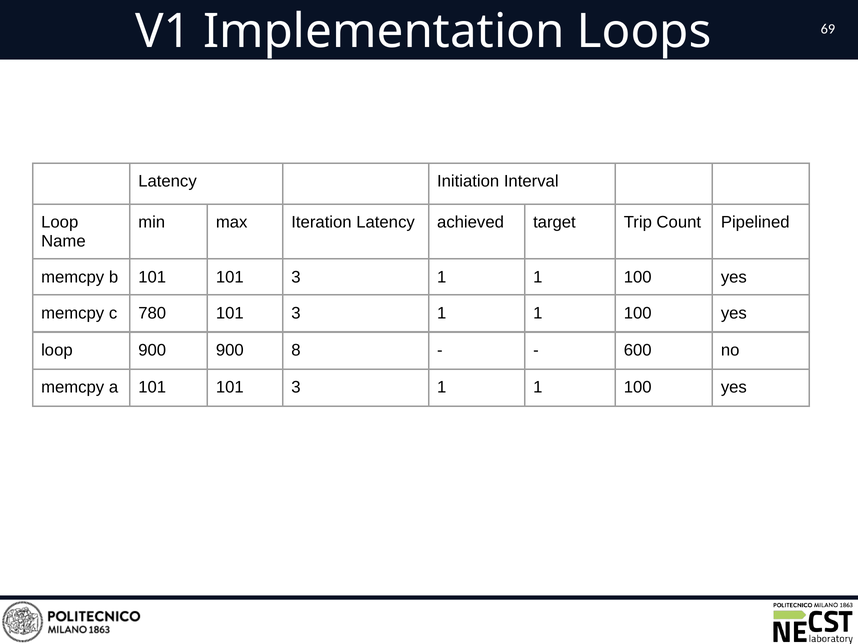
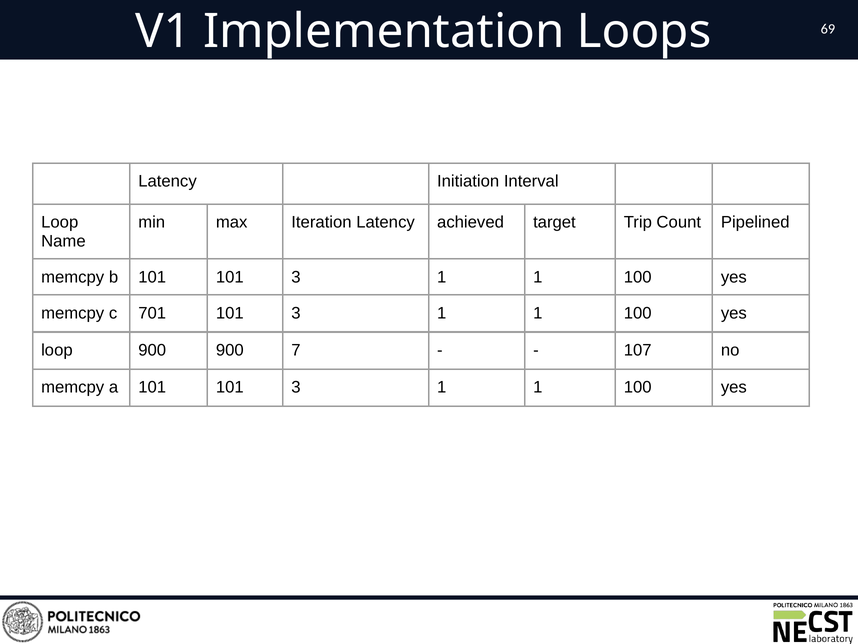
780: 780 -> 701
8: 8 -> 7
600: 600 -> 107
